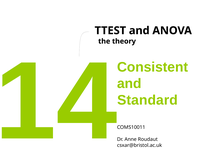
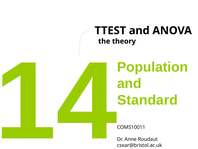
Consistent: Consistent -> Population
